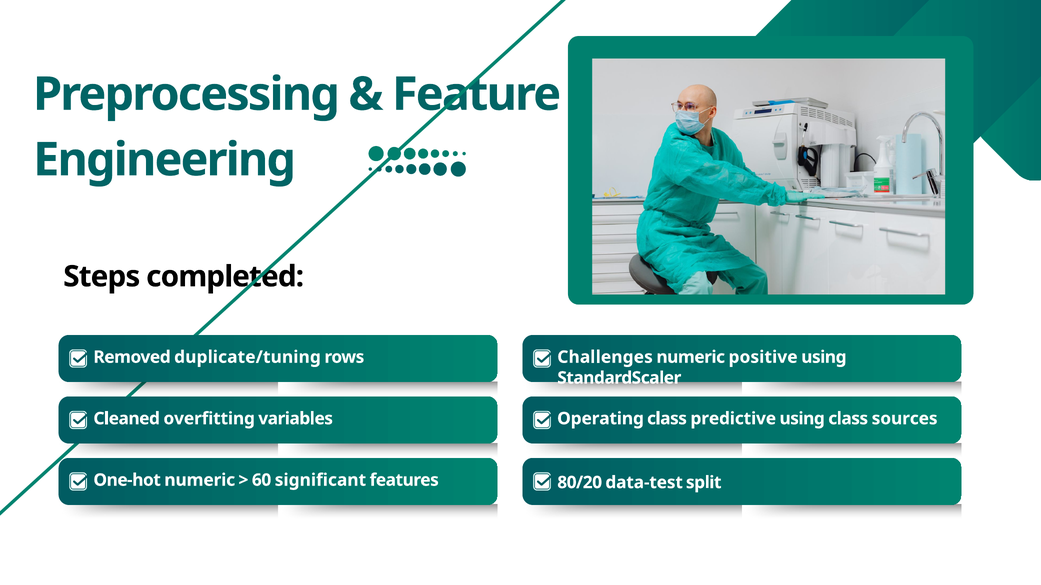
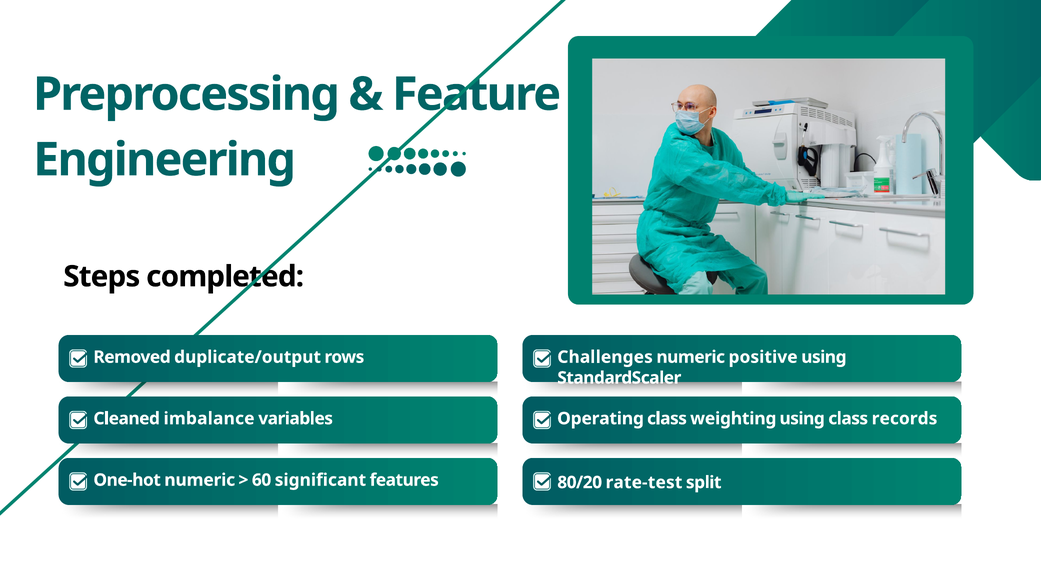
duplicate/tuning: duplicate/tuning -> duplicate/output
overfitting: overfitting -> imbalance
predictive: predictive -> weighting
sources: sources -> records
data-test: data-test -> rate-test
